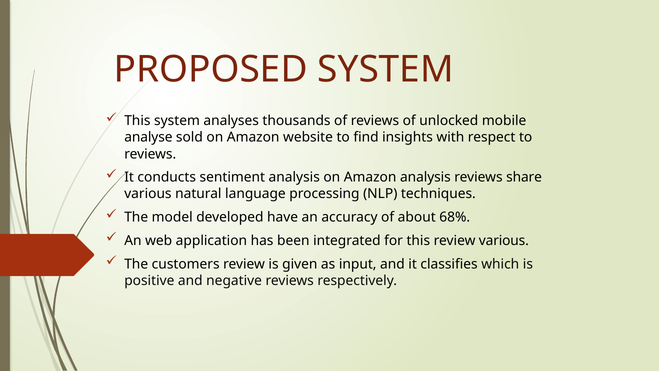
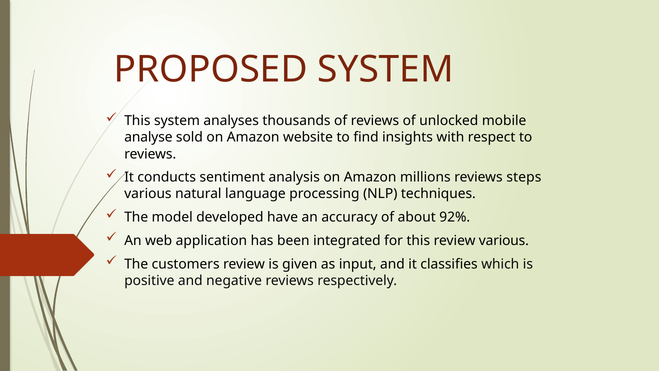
Amazon analysis: analysis -> millions
share: share -> steps
68%: 68% -> 92%
